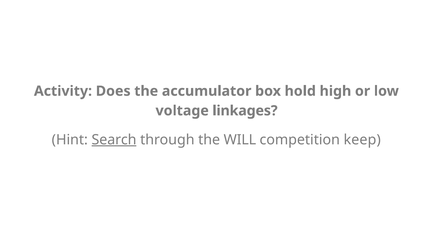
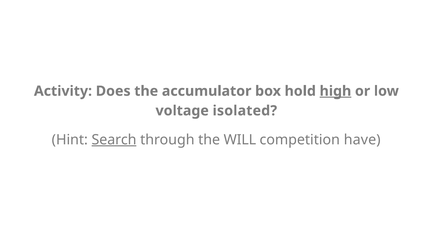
high underline: none -> present
linkages: linkages -> isolated
keep: keep -> have
